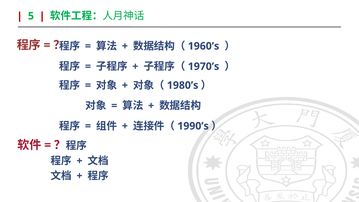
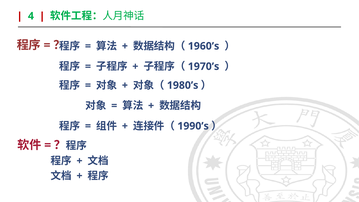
5: 5 -> 4
